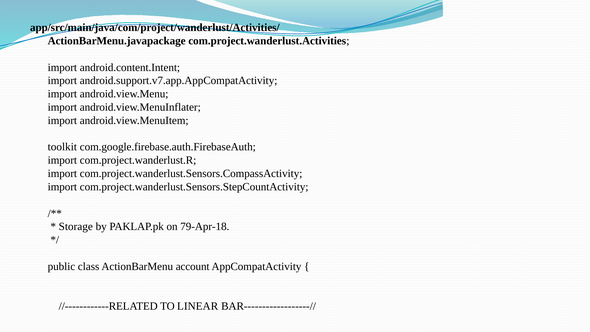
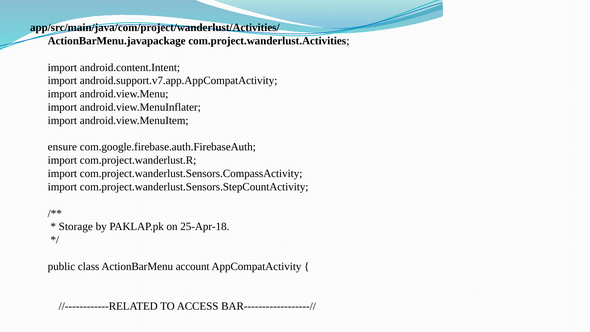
toolkit: toolkit -> ensure
79-Apr-18: 79-Apr-18 -> 25-Apr-18
LINEAR: LINEAR -> ACCESS
